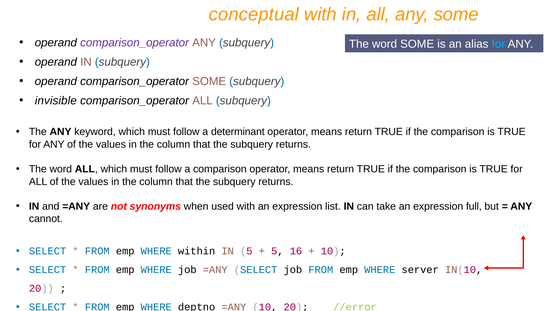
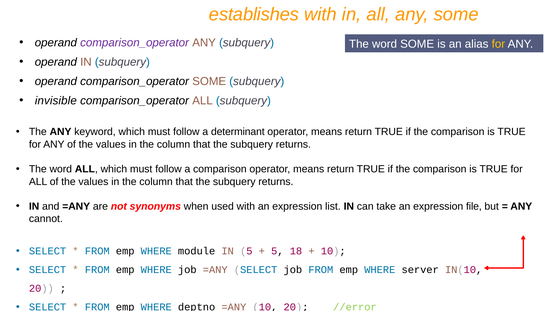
conceptual: conceptual -> establishes
for at (498, 44) colour: light blue -> yellow
full: full -> file
within: within -> module
16: 16 -> 18
